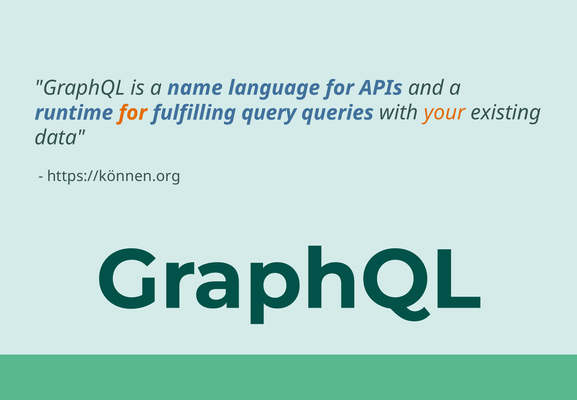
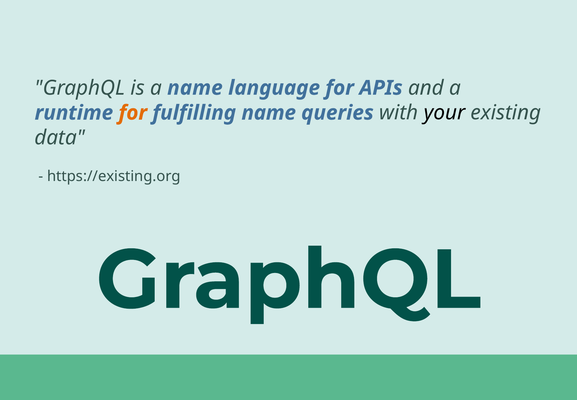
fulfilling query: query -> name
your colour: orange -> black
https://können.org: https://können.org -> https://existing.org
